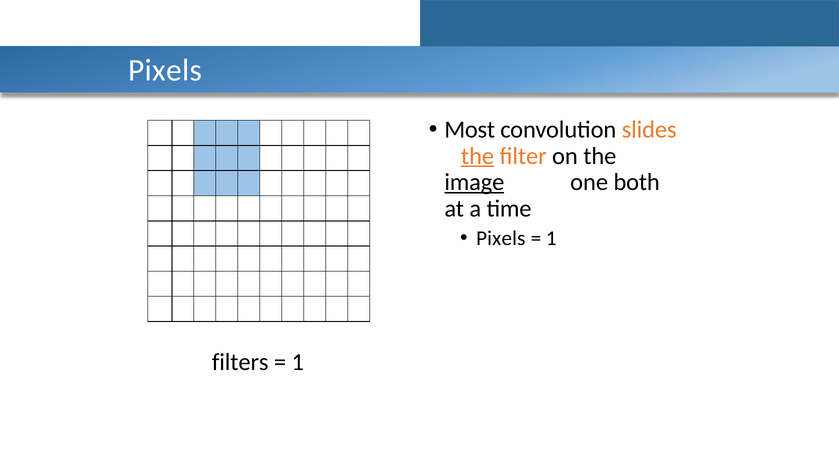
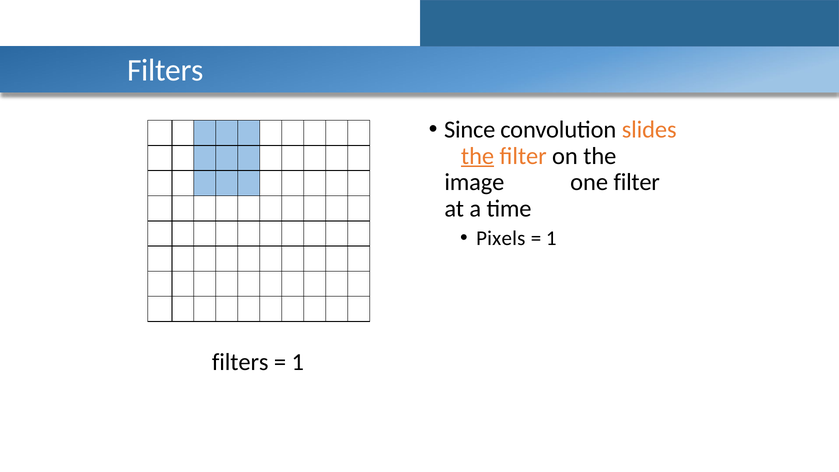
Pixels at (165, 70): Pixels -> Filters
Most: Most -> Since
image underline: present -> none
one both: both -> filter
